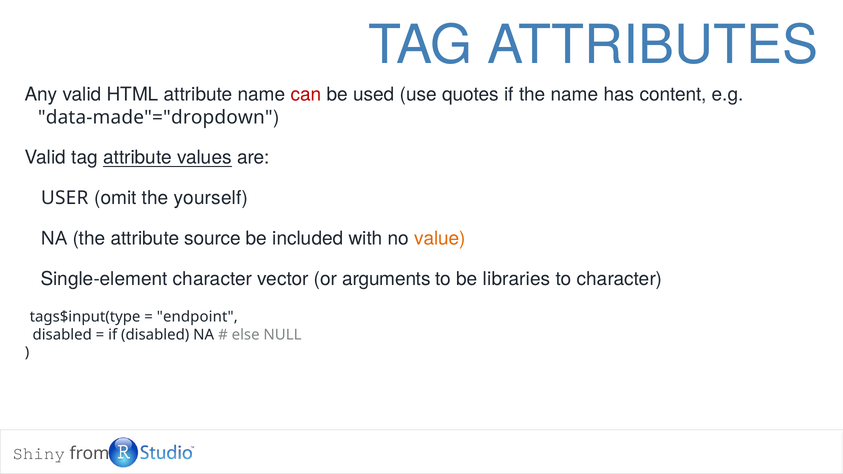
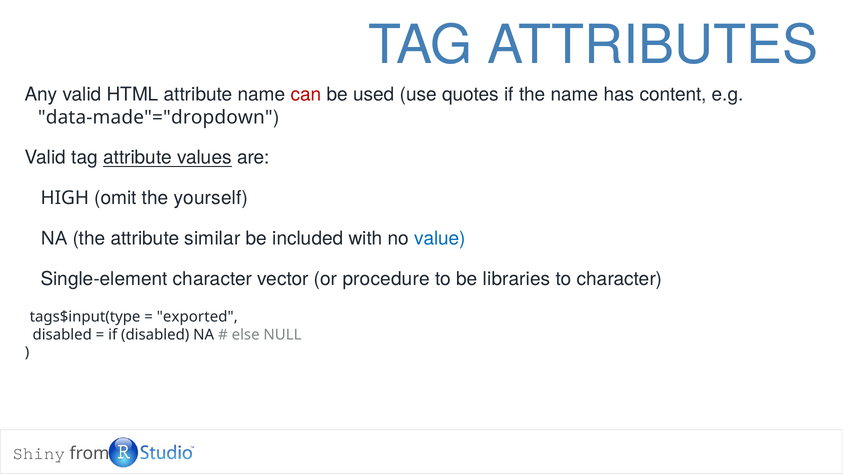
USER: USER -> HIGH
source: source -> similar
value colour: orange -> blue
arguments: arguments -> procedure
endpoint: endpoint -> exported
